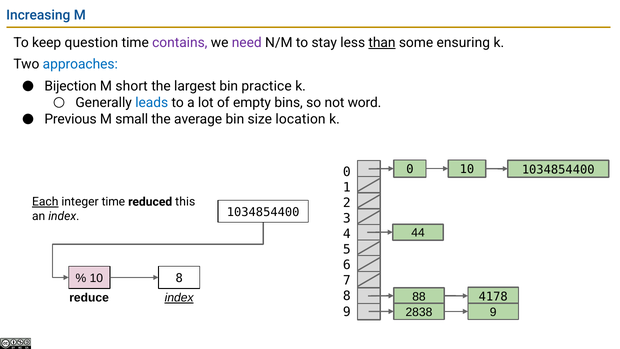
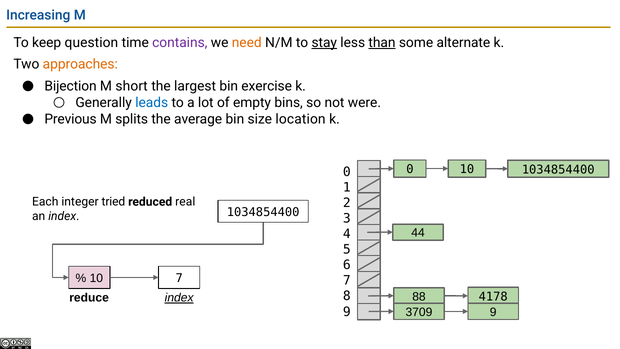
need colour: purple -> orange
stay underline: none -> present
ensuring: ensuring -> alternate
approaches colour: blue -> orange
practice: practice -> exercise
word: word -> were
small: small -> splits
Each underline: present -> none
integer time: time -> tried
this: this -> real
10 8: 8 -> 7
2838: 2838 -> 3709
